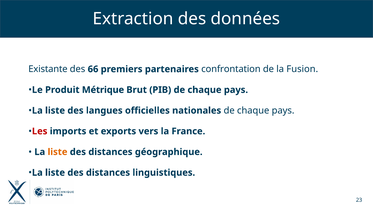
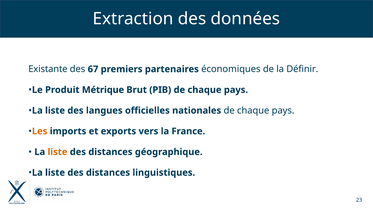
66: 66 -> 67
confrontation: confrontation -> économiques
Fusion: Fusion -> Définir
Les colour: red -> orange
